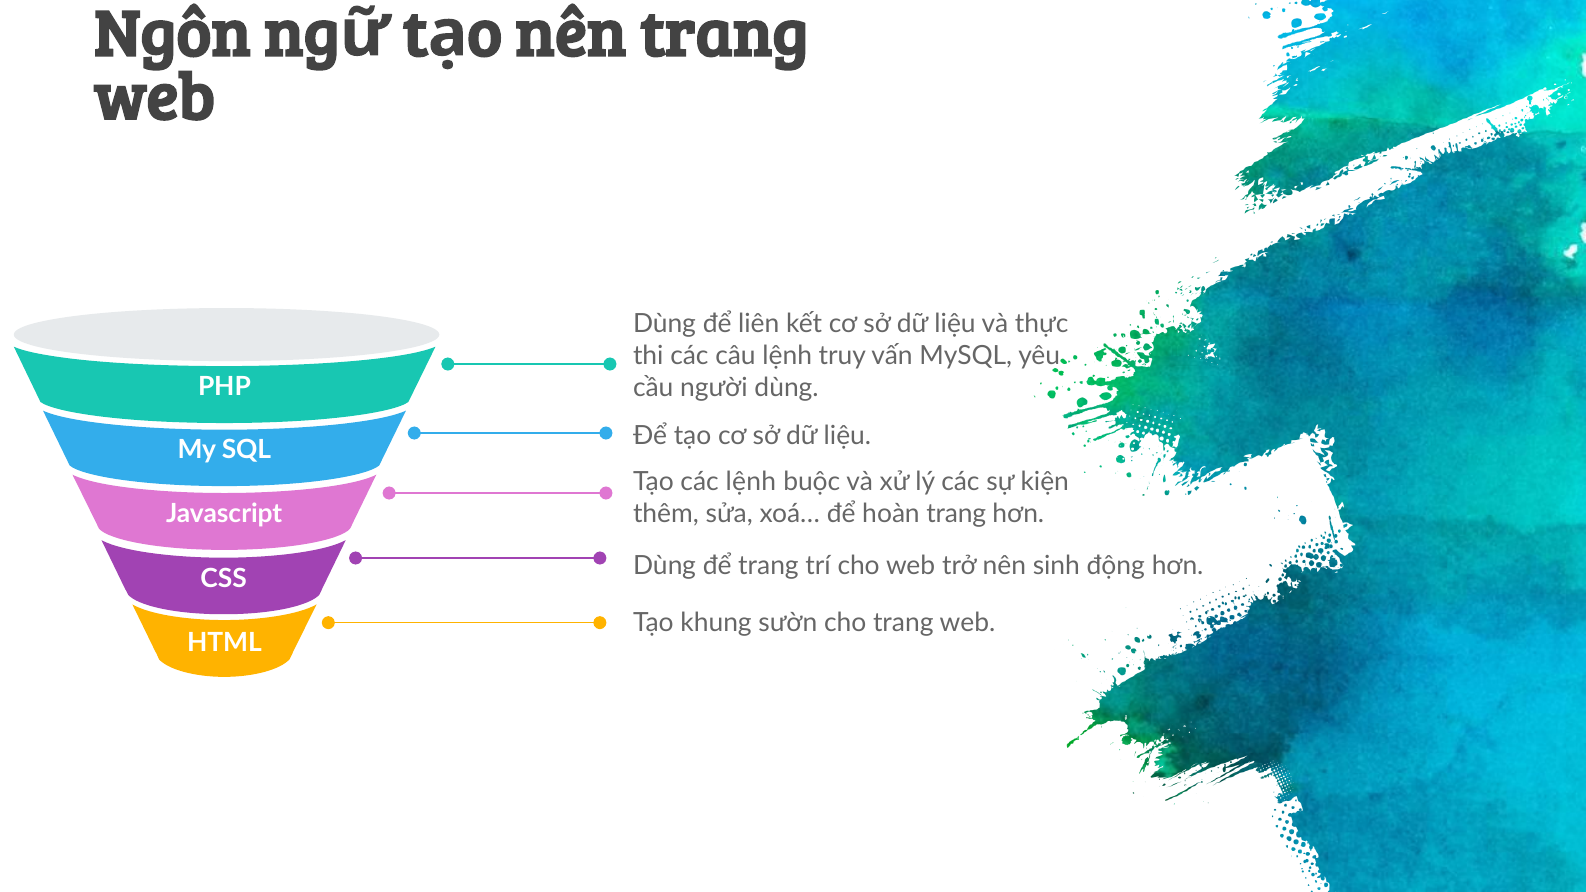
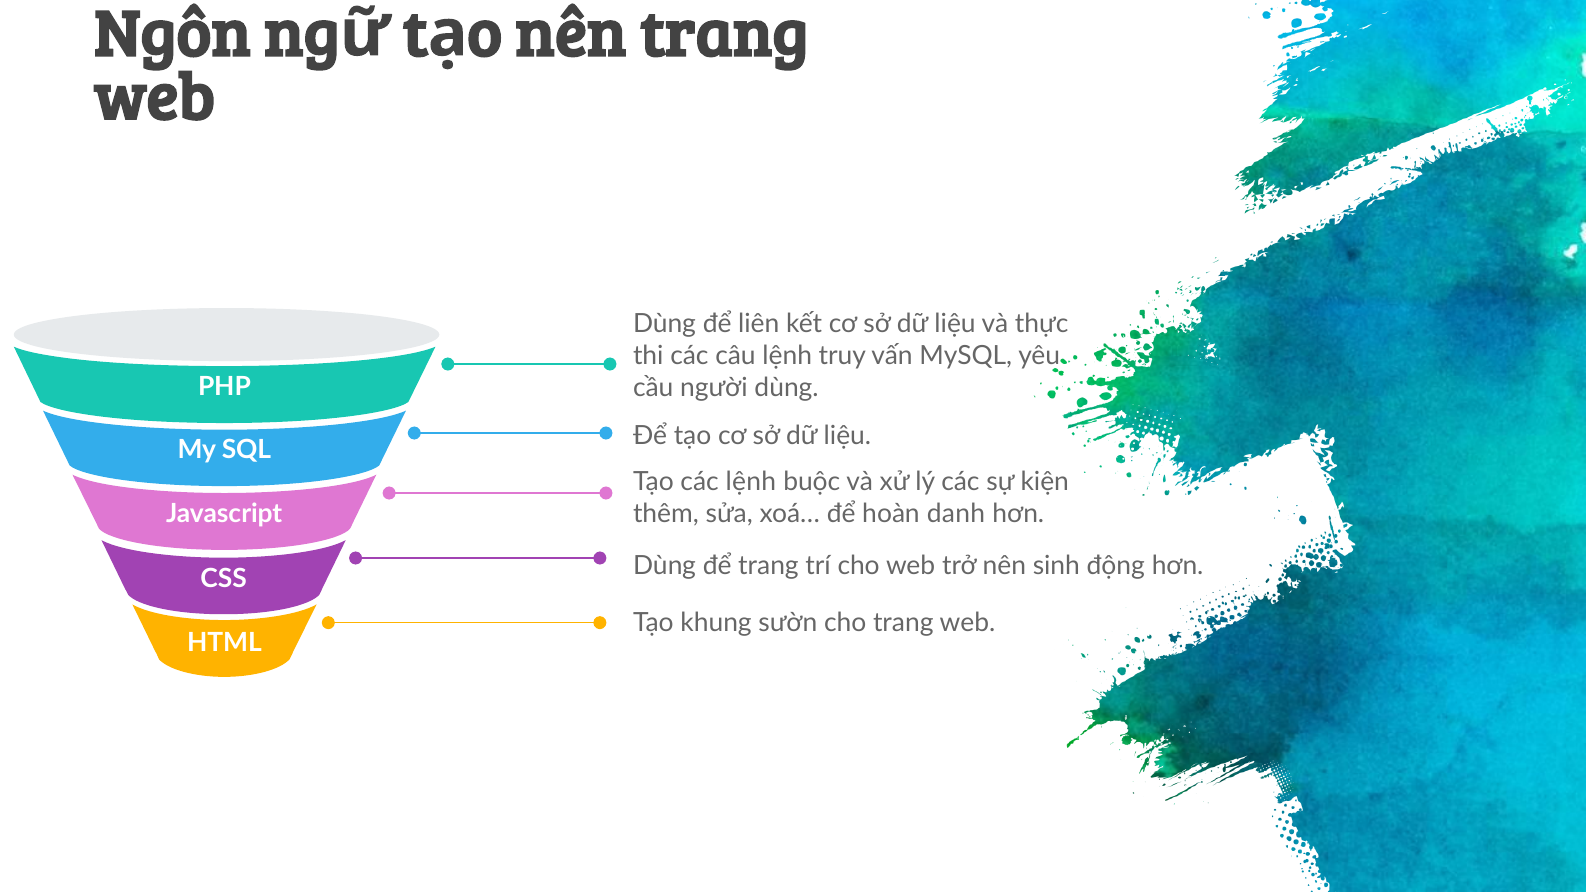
hoàn trang: trang -> danh
